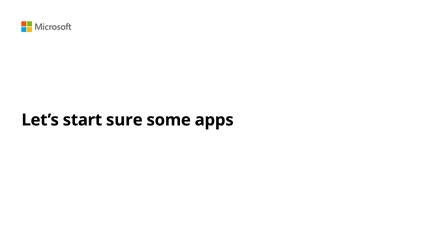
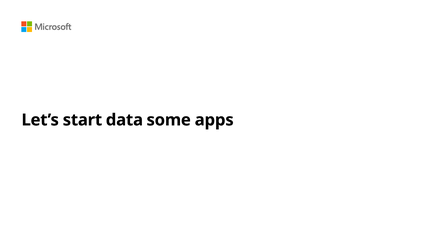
sure: sure -> data
